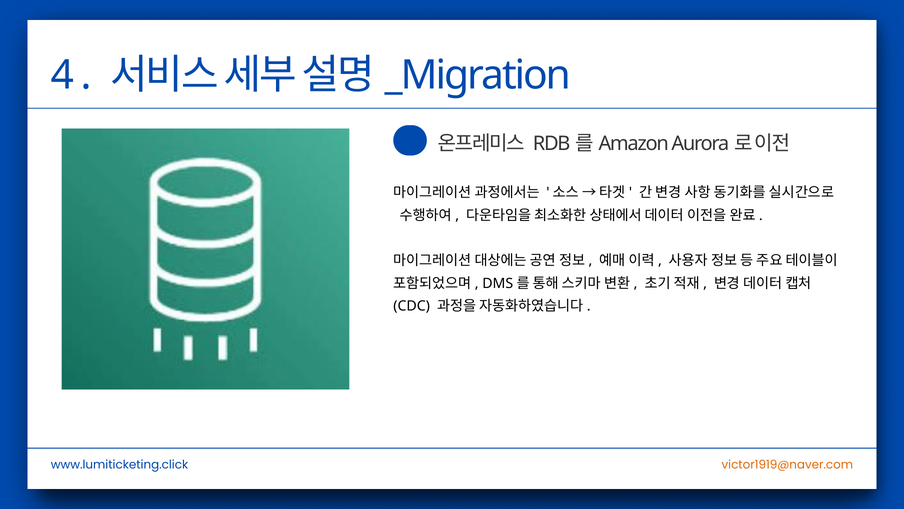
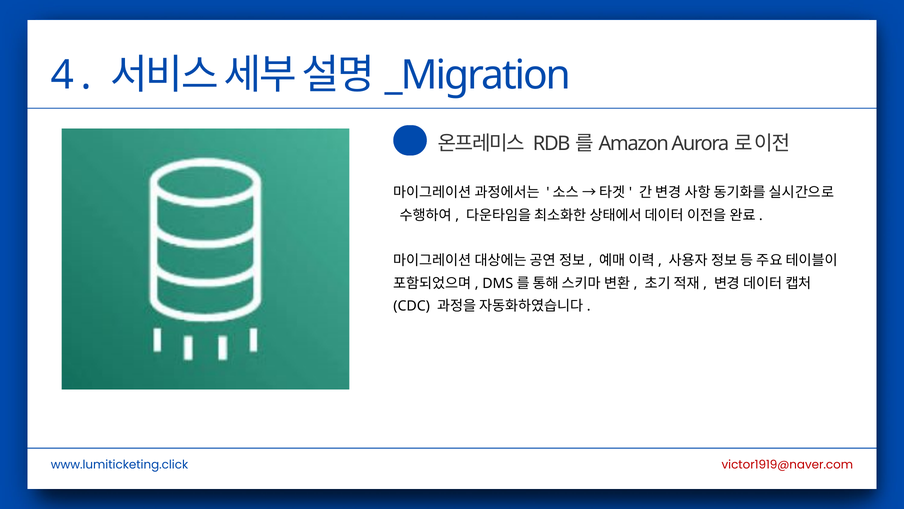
victor1919@naver.com colour: orange -> red
